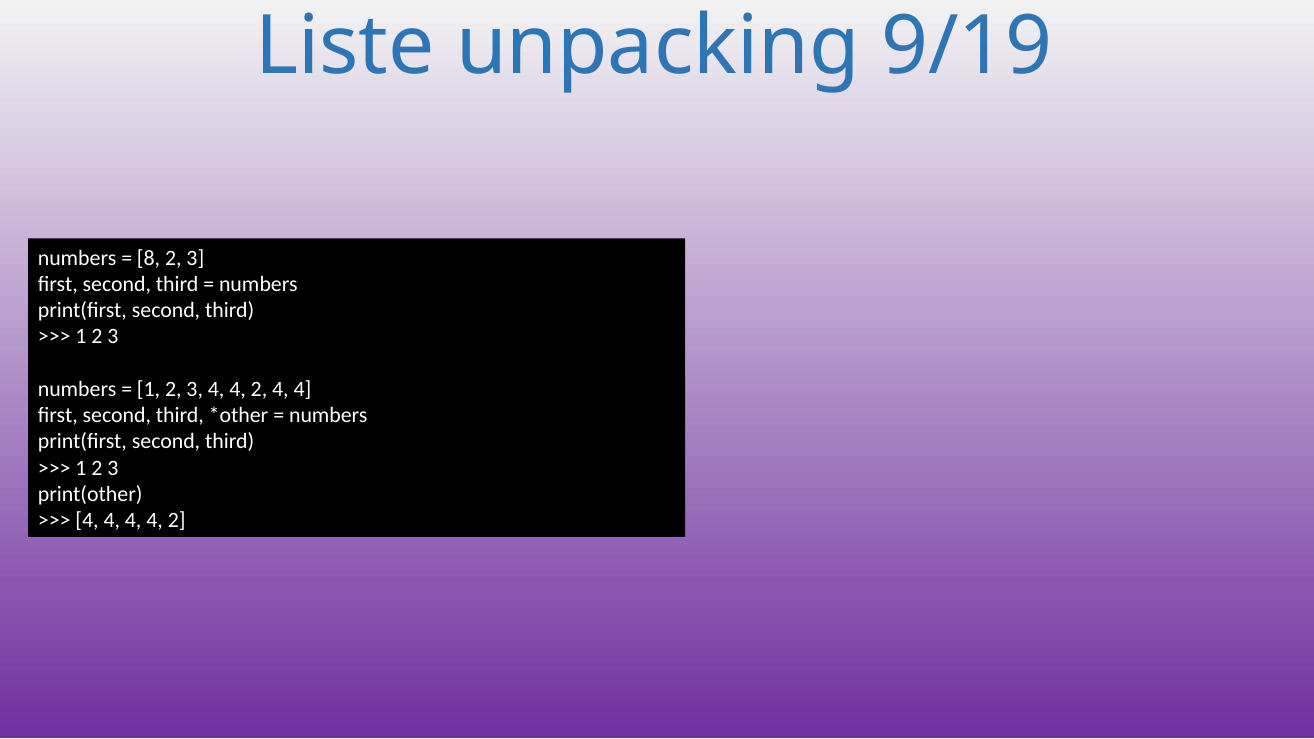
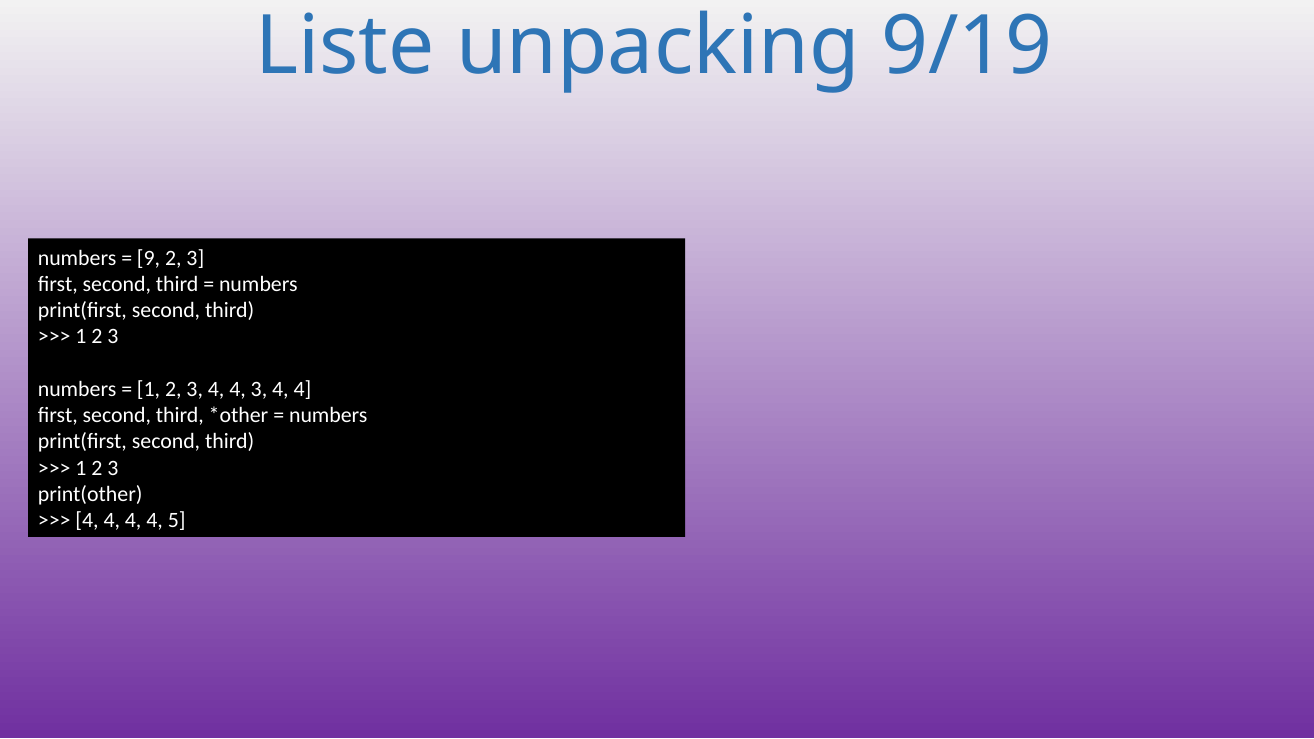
8: 8 -> 9
3 4 4 2: 2 -> 3
4 4 4 2: 2 -> 5
